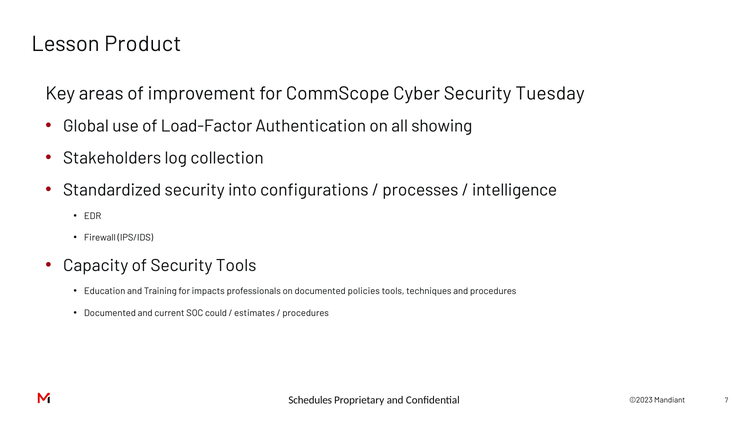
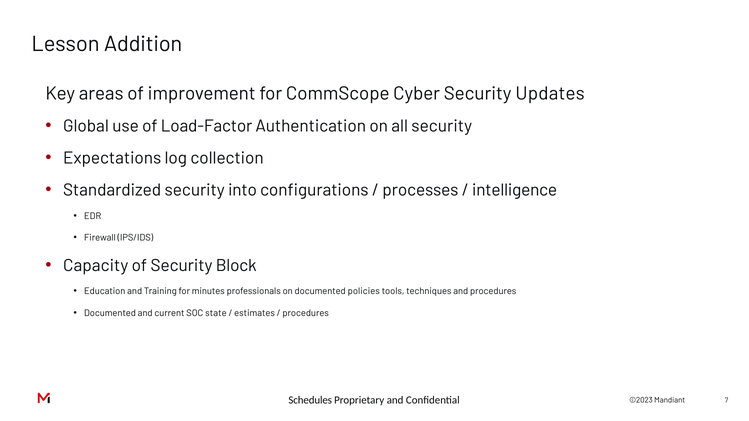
Product: Product -> Addition
Tuesday: Tuesday -> Updates
all showing: showing -> security
Stakeholders: Stakeholders -> Expectations
Security Tools: Tools -> Block
impacts: impacts -> minutes
could: could -> state
